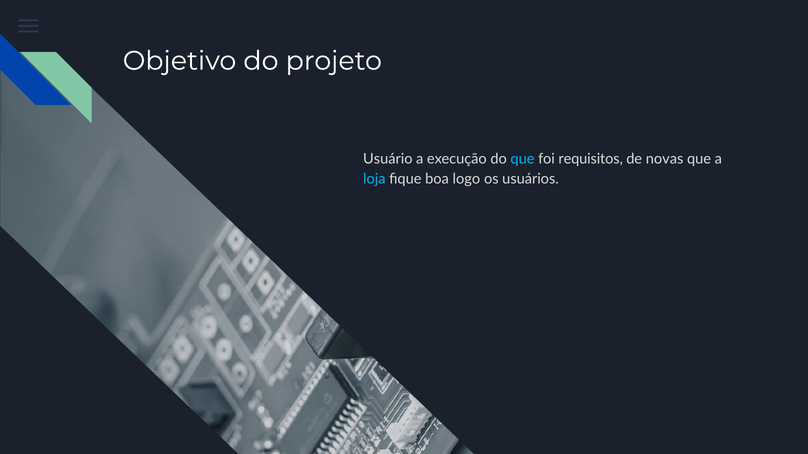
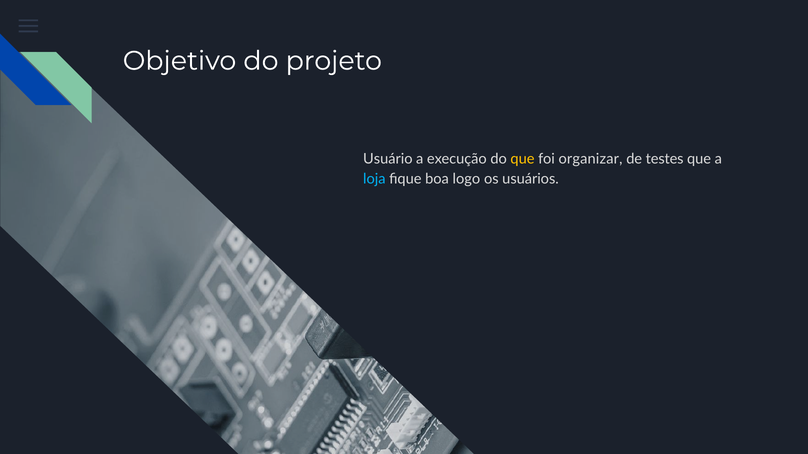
que at (522, 159) colour: light blue -> yellow
requisitos: requisitos -> organizar
novas: novas -> testes
